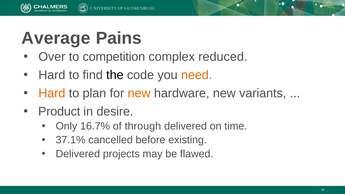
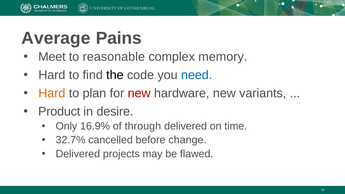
Over: Over -> Meet
competition: competition -> reasonable
reduced: reduced -> memory
need colour: orange -> blue
new at (139, 93) colour: orange -> red
16.7%: 16.7% -> 16.9%
37.1%: 37.1% -> 32.7%
existing: existing -> change
